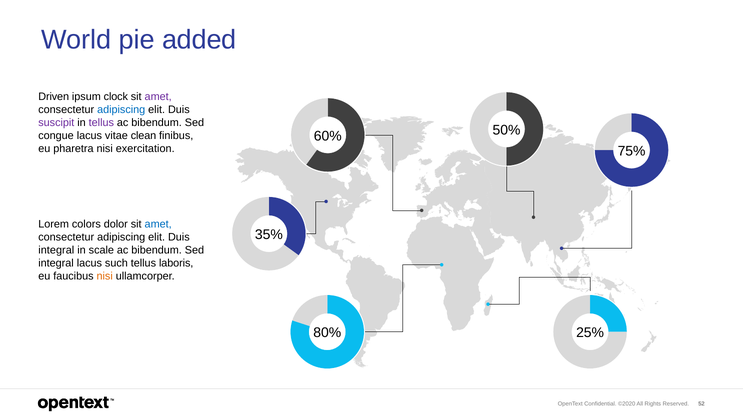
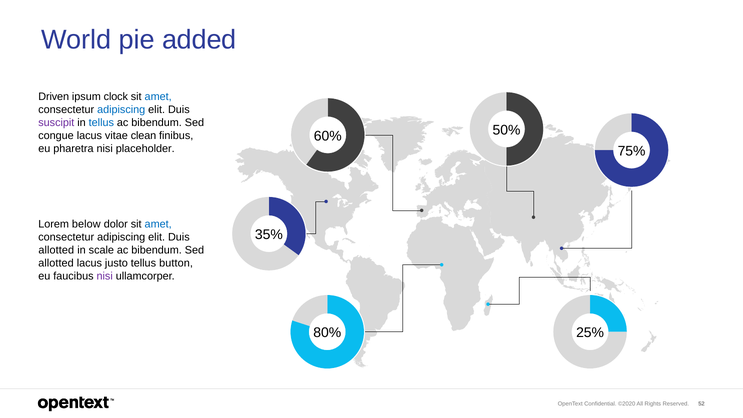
amet at (158, 97) colour: purple -> blue
tellus at (101, 123) colour: purple -> blue
exercitation: exercitation -> placeholder
colors: colors -> below
integral at (56, 250): integral -> allotted
integral at (56, 263): integral -> allotted
such: such -> justo
laboris: laboris -> button
nisi at (105, 276) colour: orange -> purple
